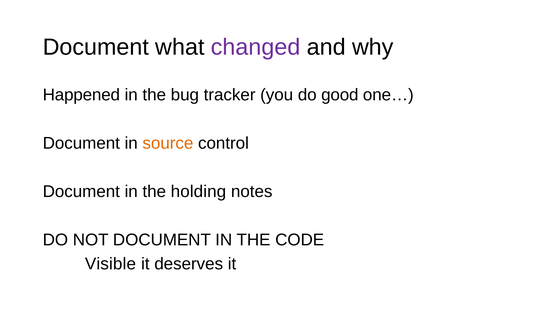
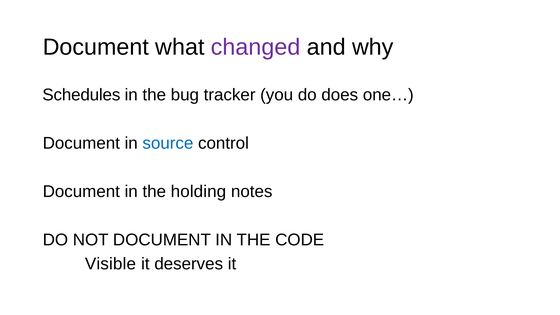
Happened: Happened -> Schedules
good: good -> does
source colour: orange -> blue
